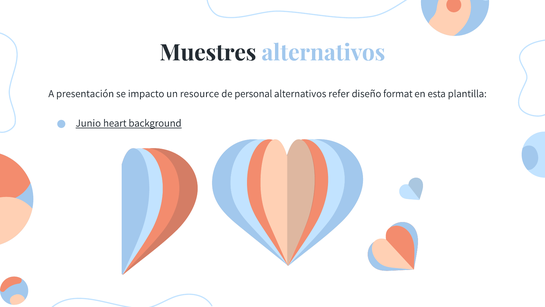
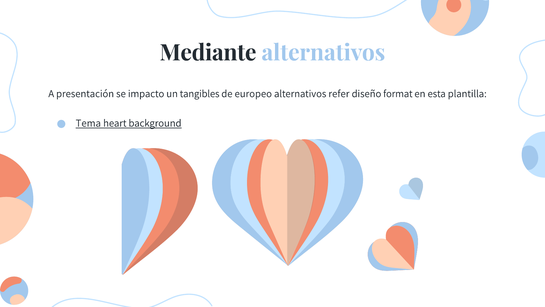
Muestres: Muestres -> Mediante
resource: resource -> tangibles
personal: personal -> europeo
Junio: Junio -> Tema
